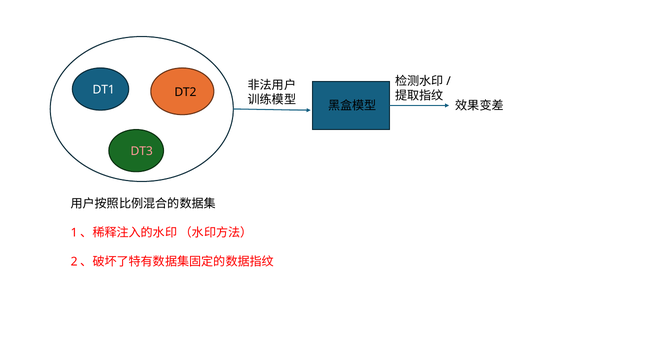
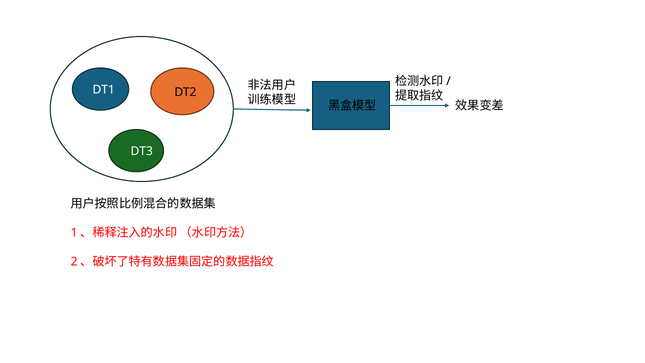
DT3 colour: pink -> white
